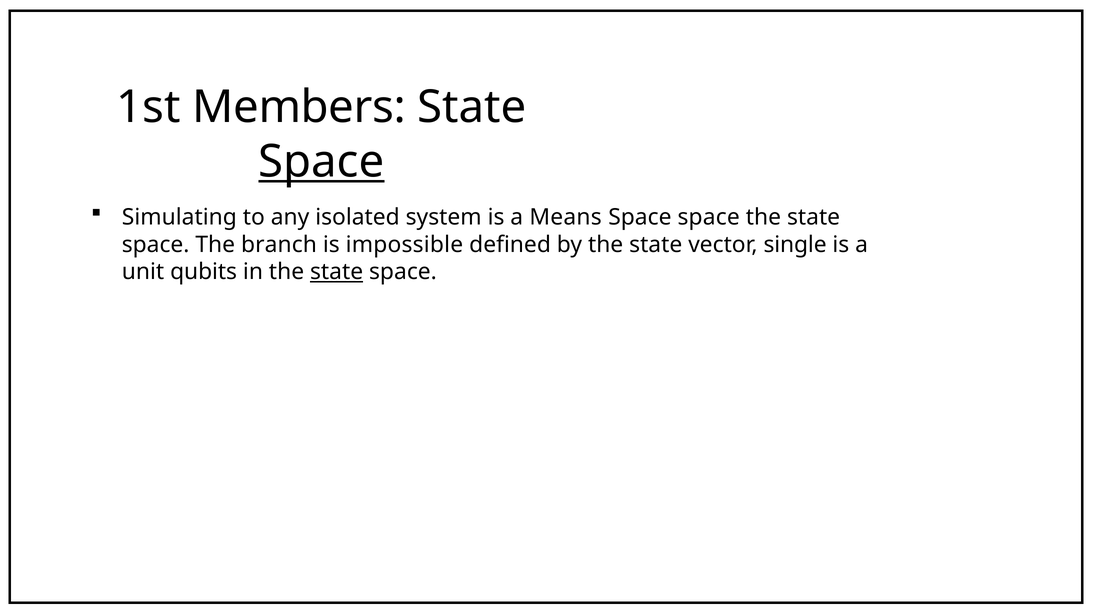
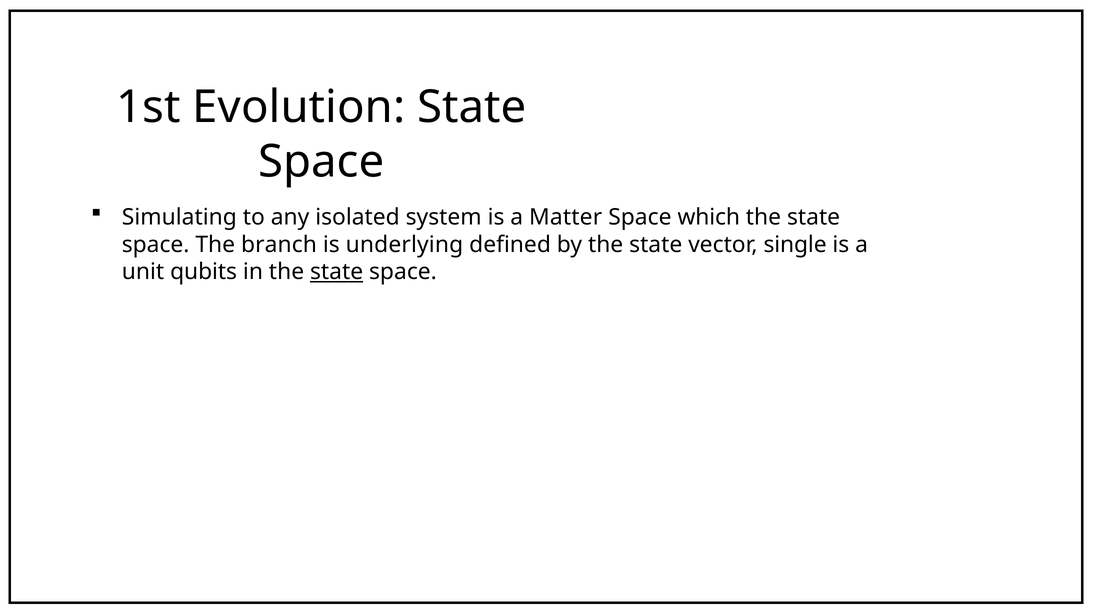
Members: Members -> Evolution
Space at (321, 162) underline: present -> none
Means: Means -> Matter
Space space: space -> which
impossible: impossible -> underlying
